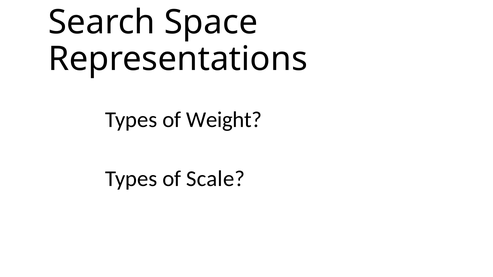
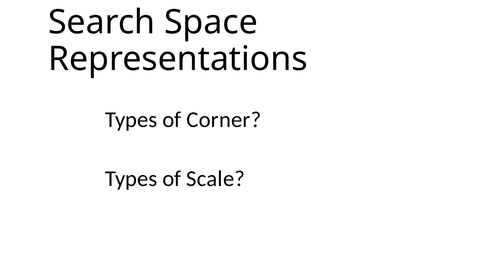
Weight: Weight -> Corner
